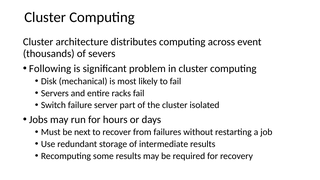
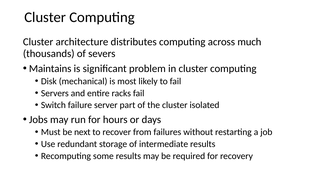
event: event -> much
Following: Following -> Maintains
